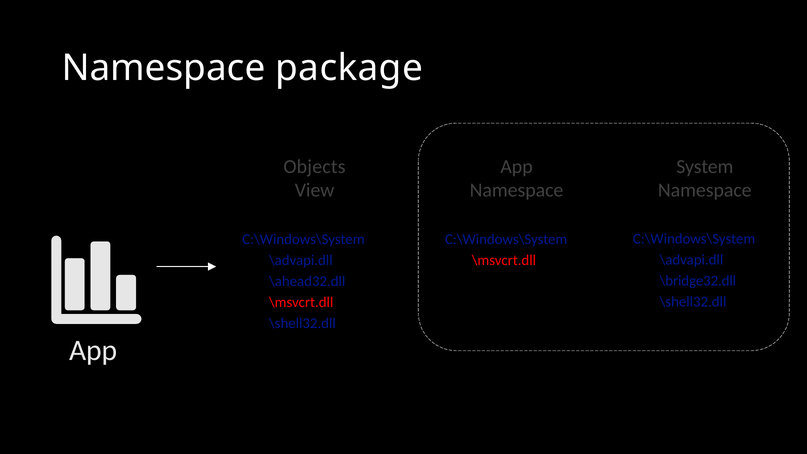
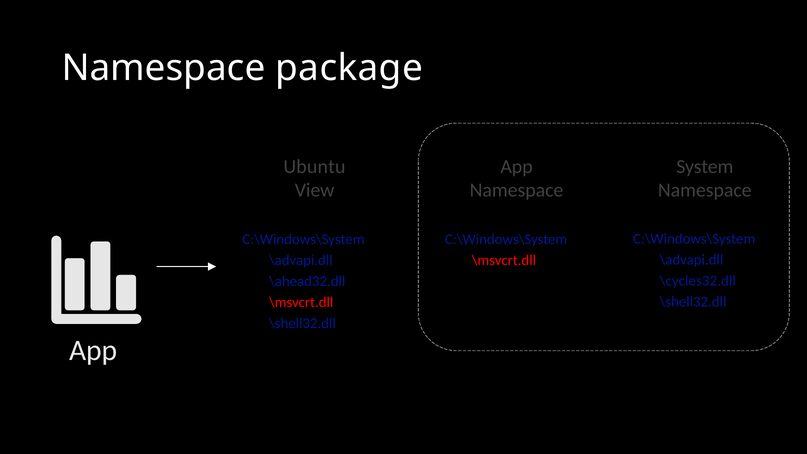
Objects: Objects -> Ubuntu
\bridge32.dll: \bridge32.dll -> \cycles32.dll
